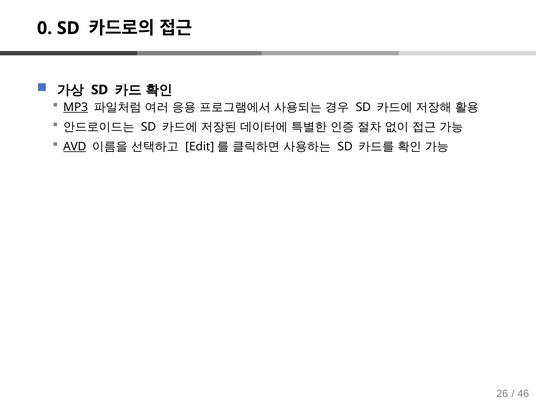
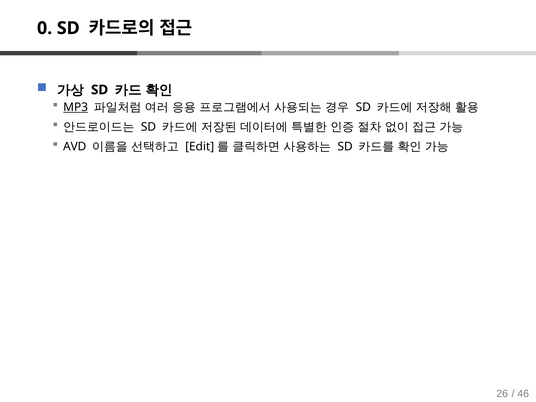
AVD underline: present -> none
